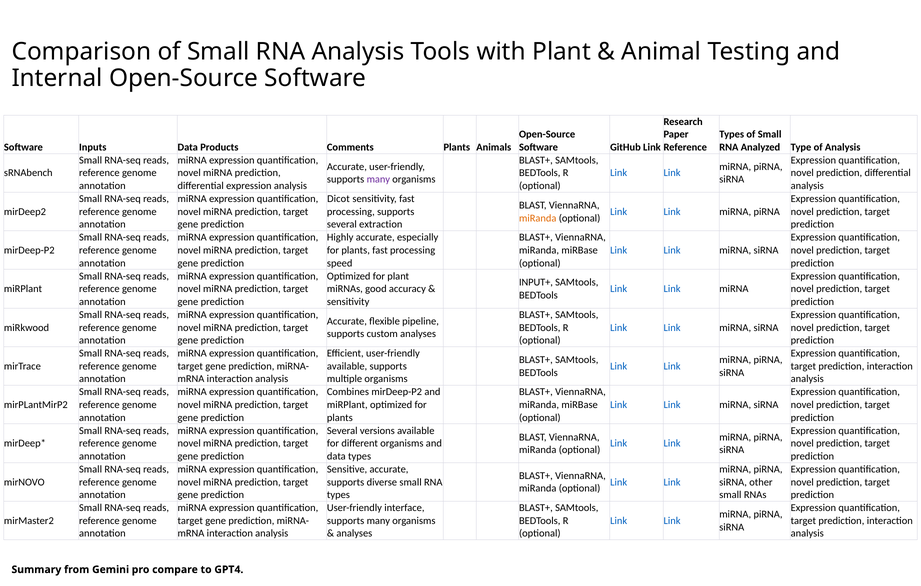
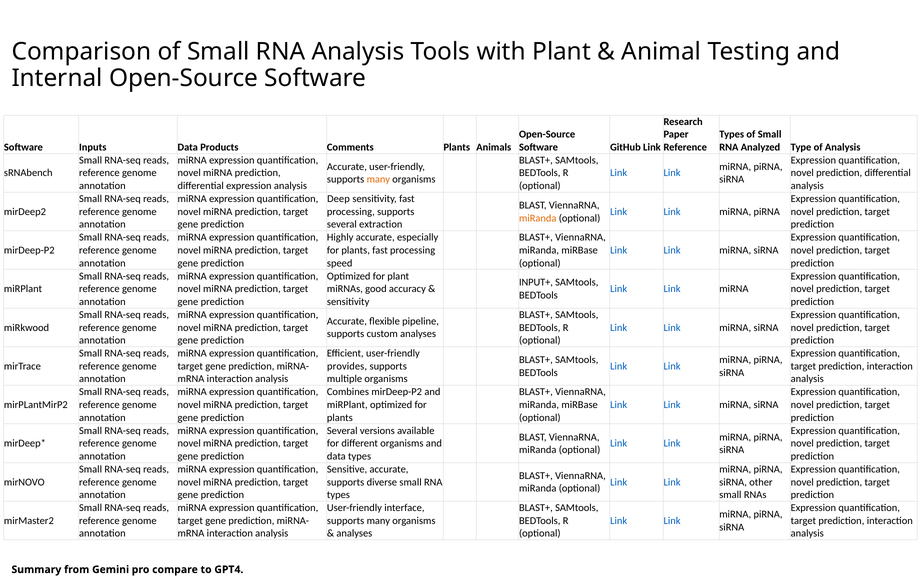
many at (378, 179) colour: purple -> orange
Dicot: Dicot -> Deep
available at (347, 366): available -> provides
